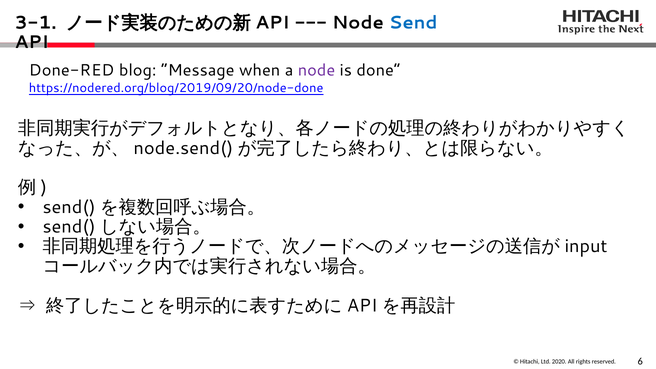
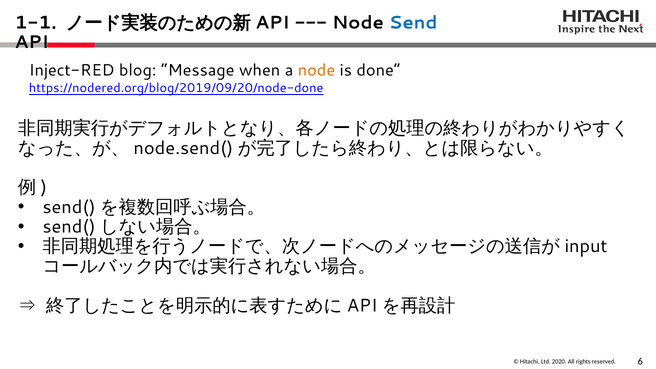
3-1: 3-1 -> 1-1
Done-RED: Done-RED -> Inject-RED
node at (316, 71) colour: purple -> orange
